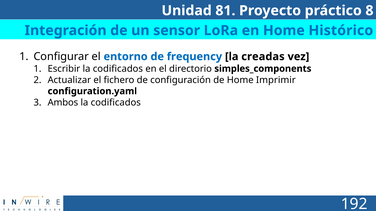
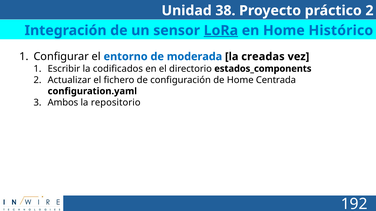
81: 81 -> 38
práctico 8: 8 -> 2
LoRa underline: none -> present
frequency: frequency -> moderada
simples_components: simples_components -> estados_components
Imprimir: Imprimir -> Centrada
codificados at (116, 103): codificados -> repositorio
